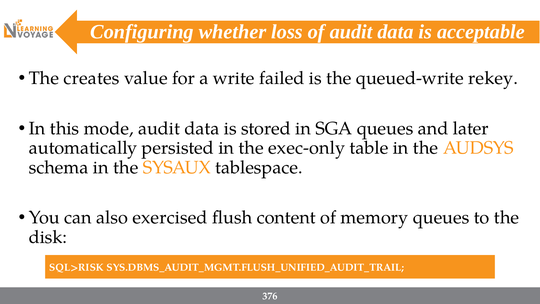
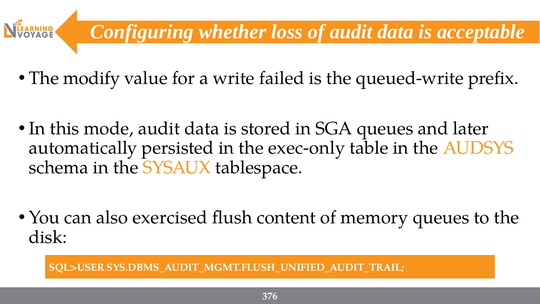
creates: creates -> modify
rekey: rekey -> prefix
SQL>RISK: SQL>RISK -> SQL>USER
